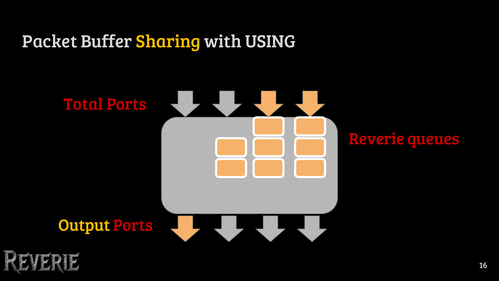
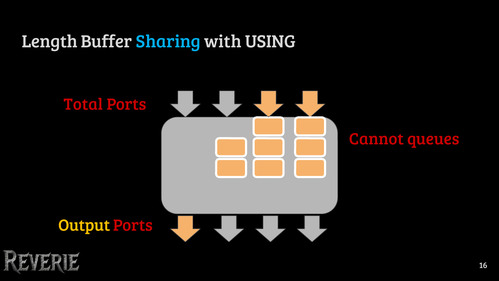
Packet: Packet -> Length
Sharing colour: yellow -> light blue
Reverie: Reverie -> Cannot
